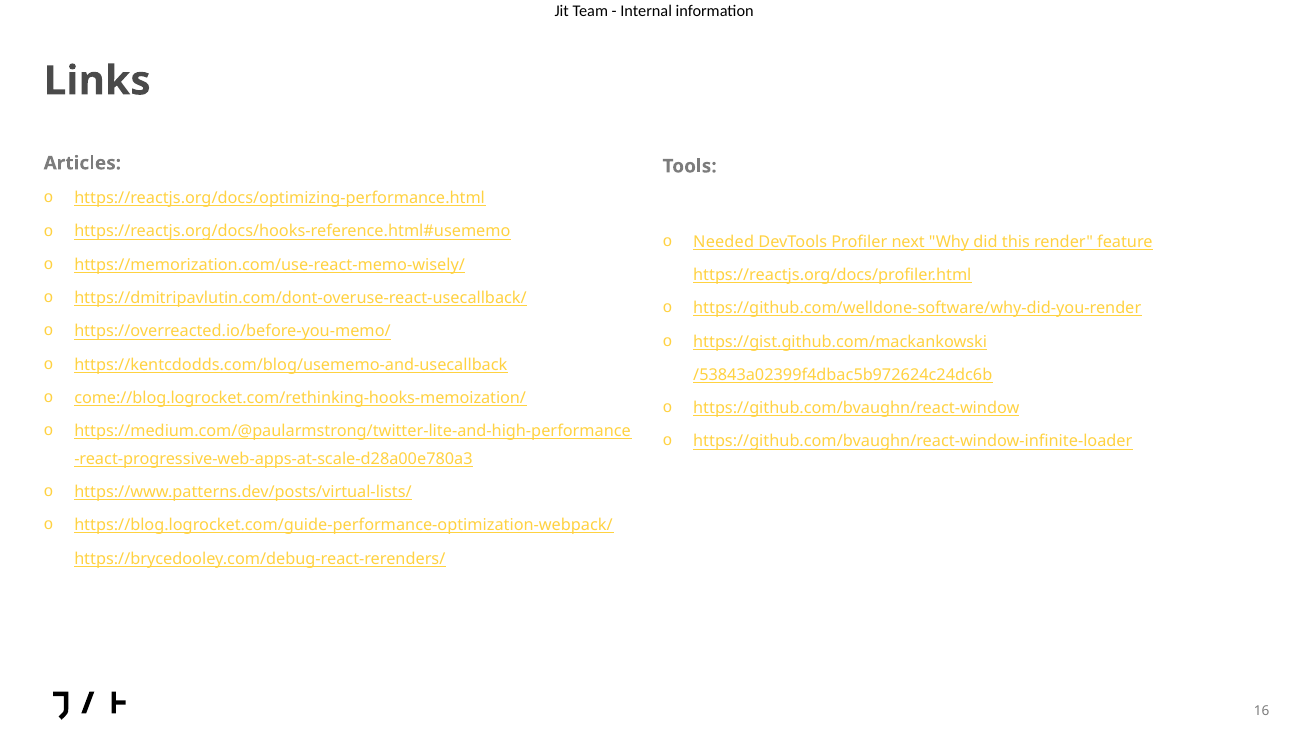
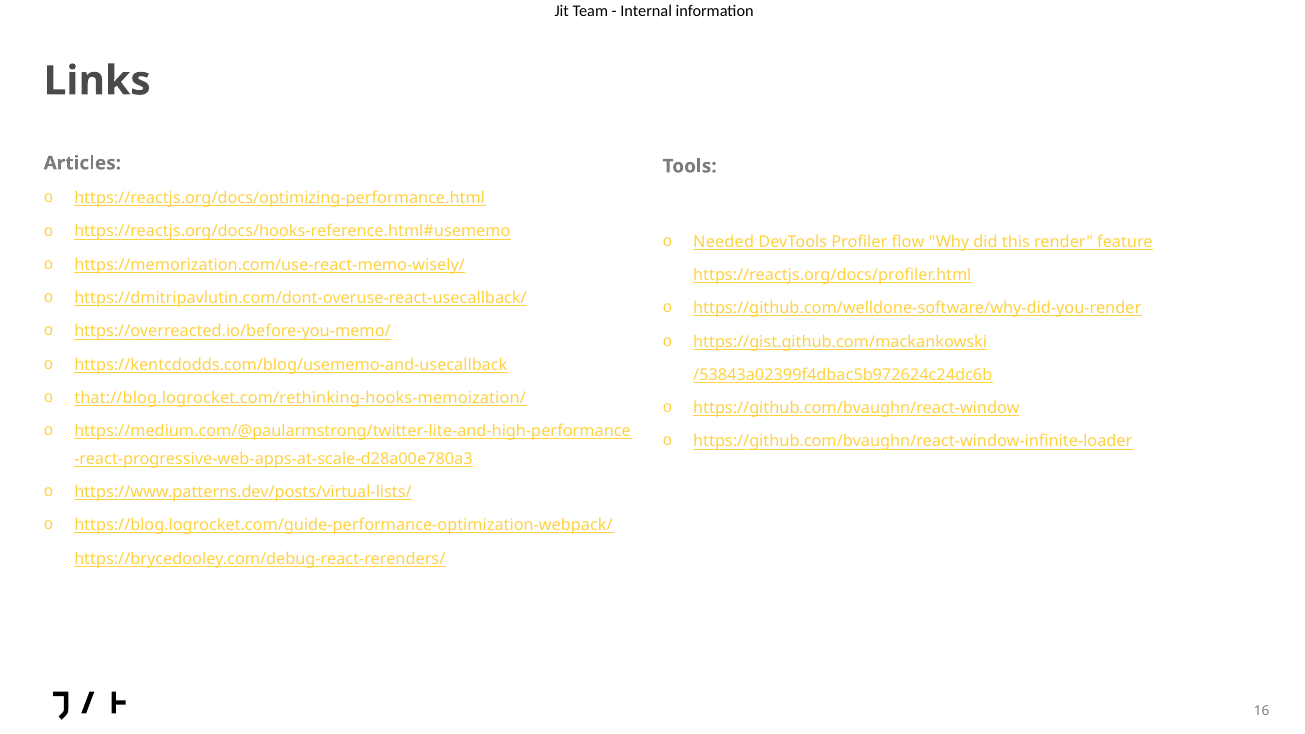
next: next -> flow
come://blog.logrocket.com/rethinking-hooks-memoization/: come://blog.logrocket.com/rethinking-hooks-memoization/ -> that://blog.logrocket.com/rethinking-hooks-memoization/
